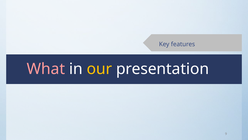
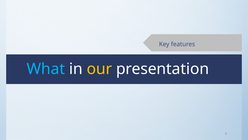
What colour: pink -> light blue
